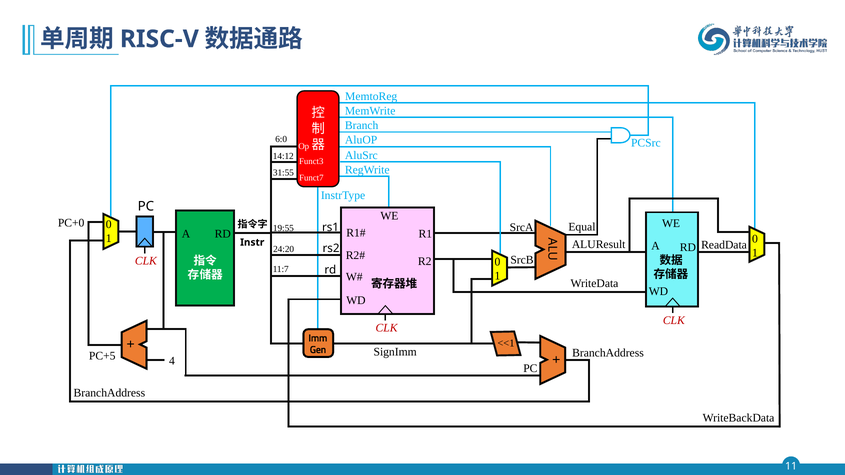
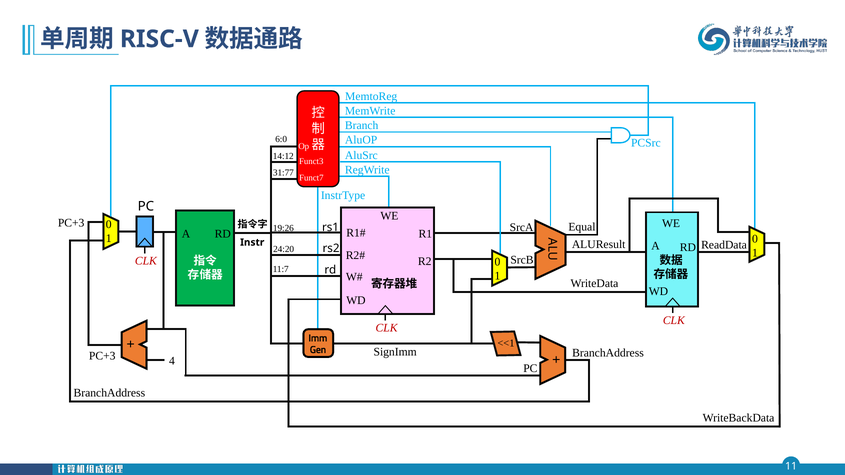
31:55: 31:55 -> 31:77
PC+0 at (71, 223): PC+0 -> PC+3
19:55: 19:55 -> 19:26
PC+5 at (102, 356): PC+5 -> PC+3
